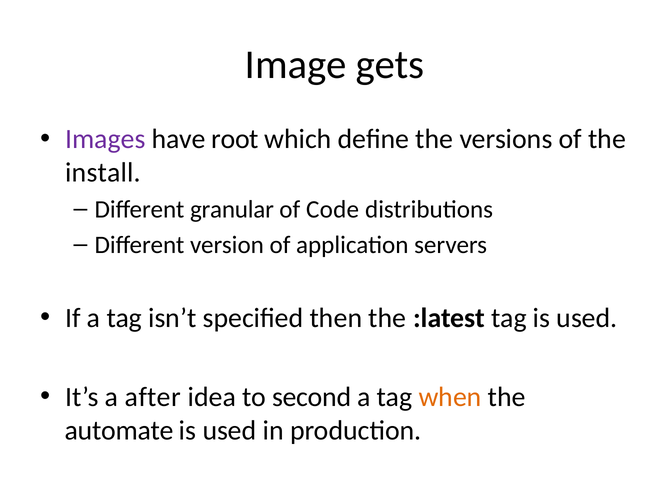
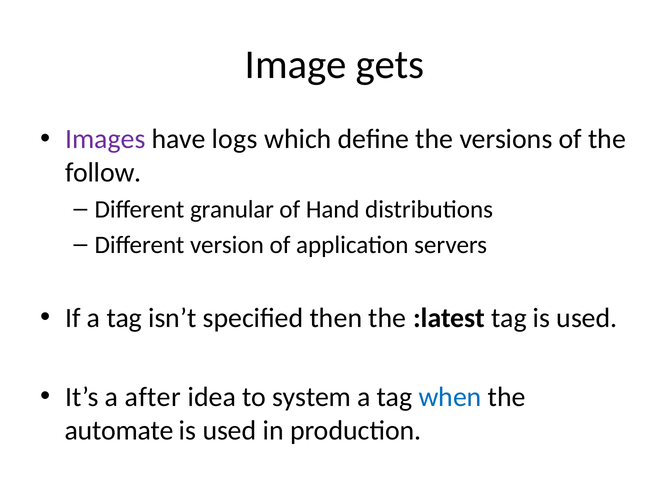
root: root -> logs
install: install -> follow
Code: Code -> Hand
second: second -> system
when colour: orange -> blue
